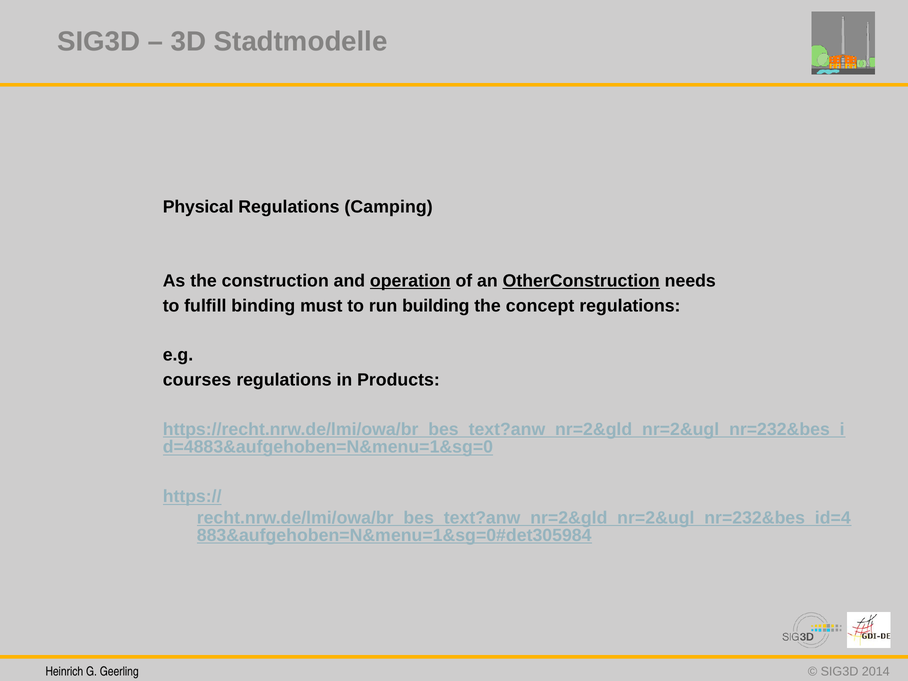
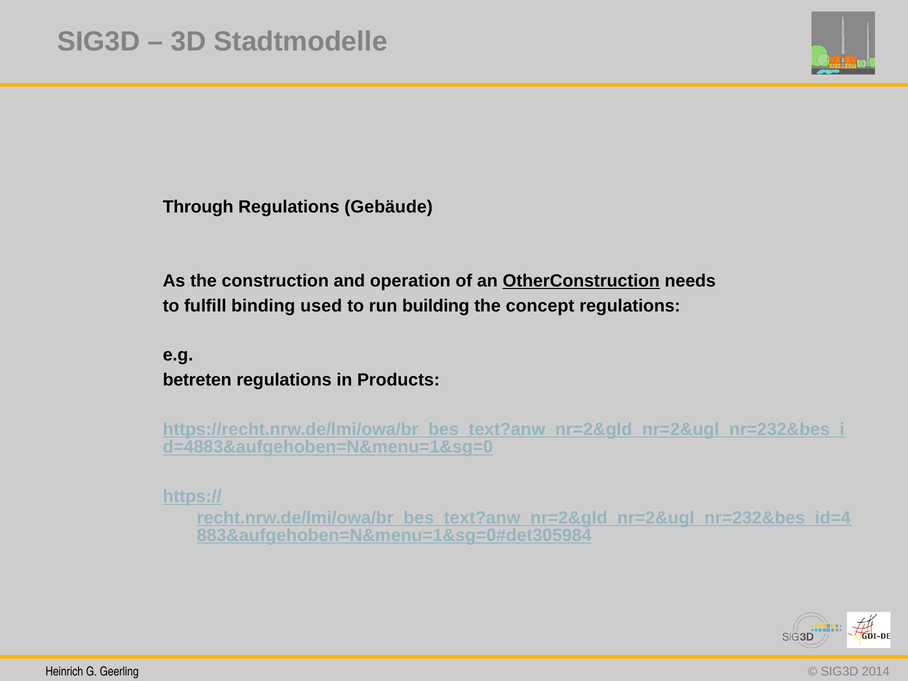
Physical: Physical -> Through
Camping: Camping -> Gebäude
operation underline: present -> none
must: must -> used
courses: courses -> betreten
